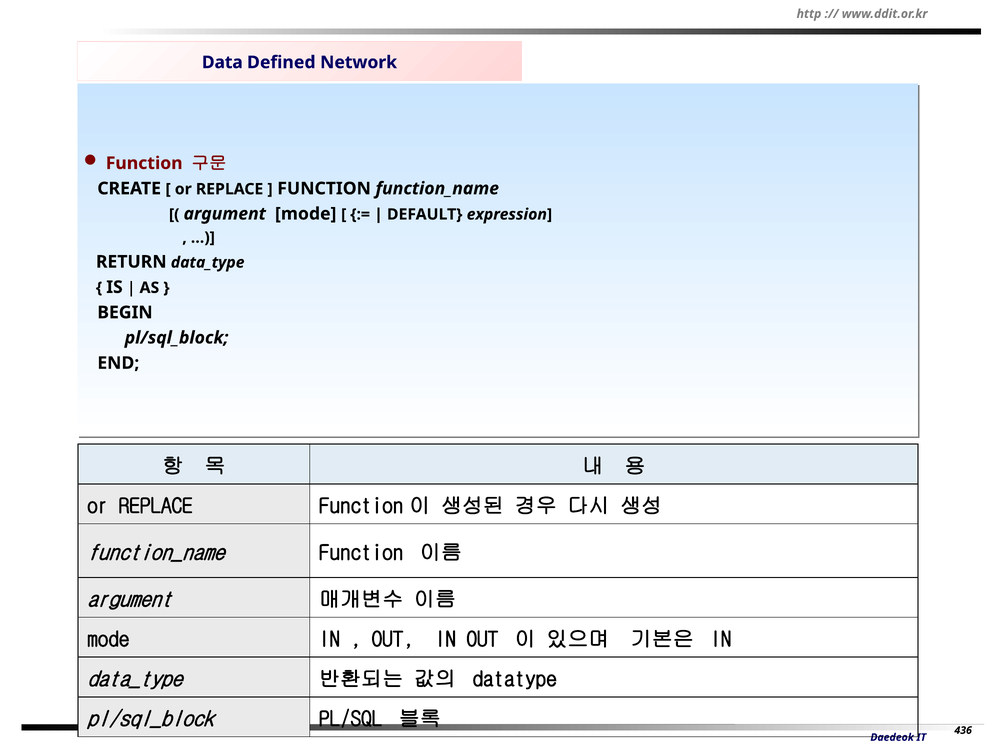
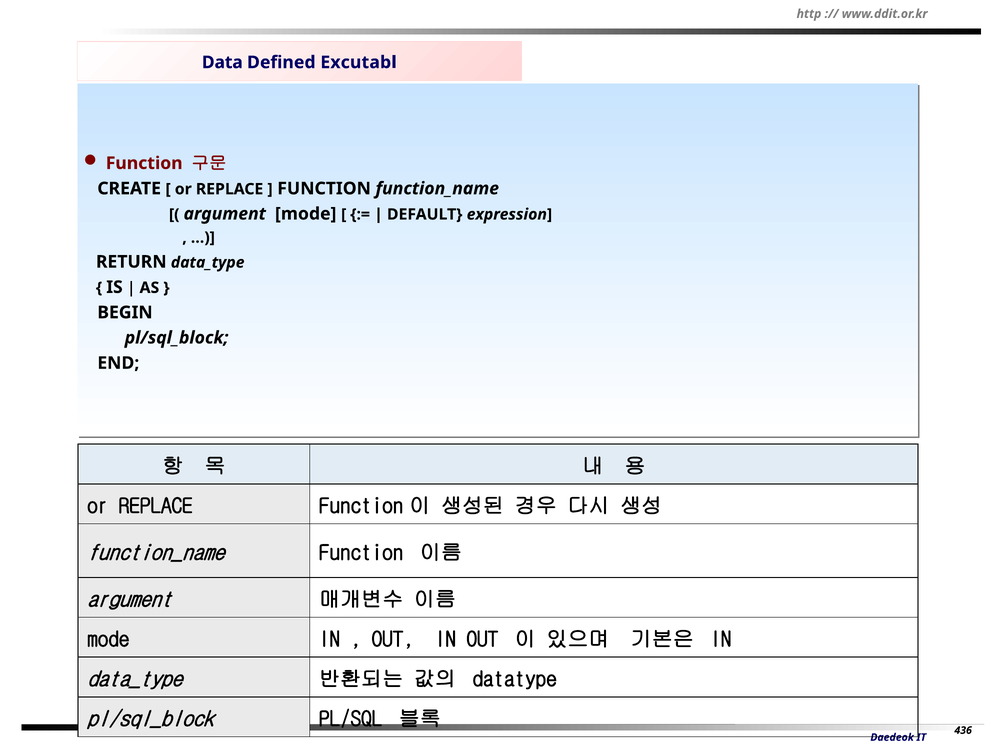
Network: Network -> Excutabl
